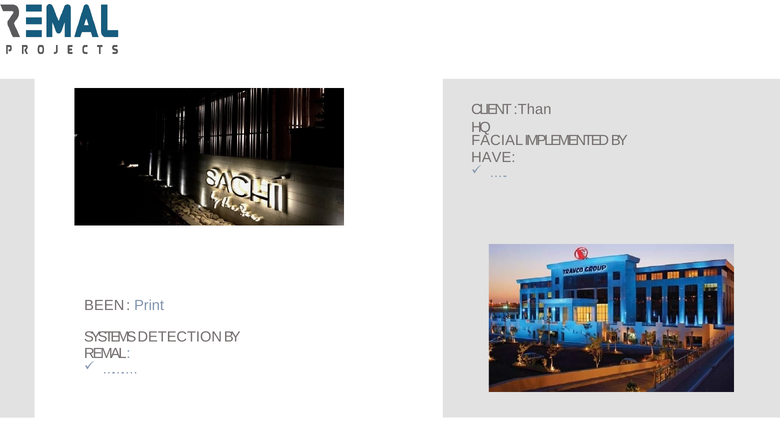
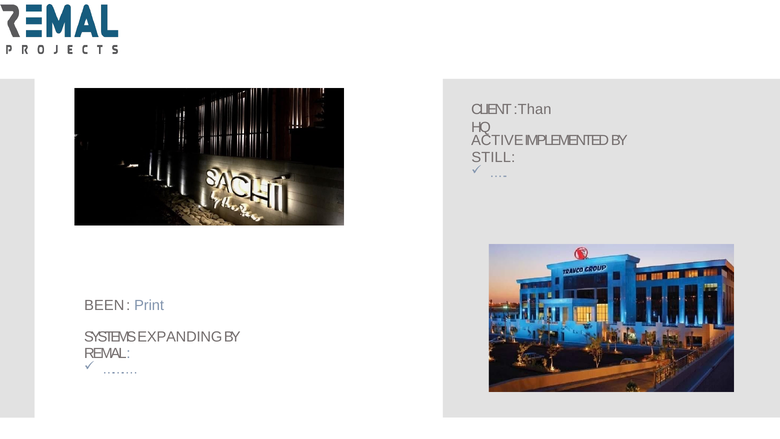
FACIAL: FACIAL -> ACTIVE
HAVE: HAVE -> STILL
DETECTION: DETECTION -> EXPANDING
